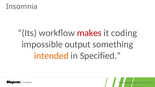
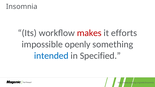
coding: coding -> efforts
output: output -> openly
intended colour: orange -> blue
